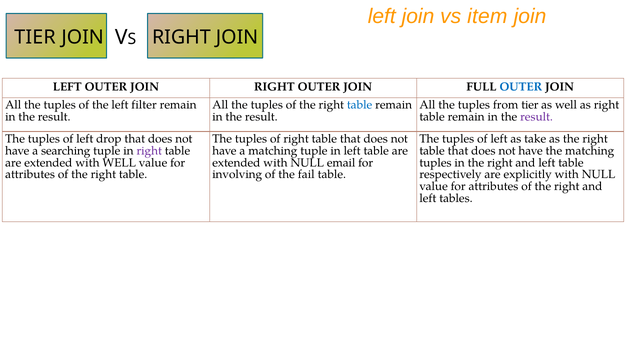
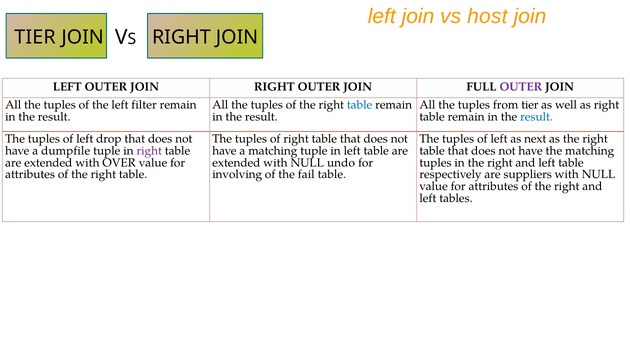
item: item -> host
OUTER at (521, 87) colour: blue -> purple
result at (537, 117) colour: purple -> blue
take: take -> next
searching: searching -> dumpfile
with WELL: WELL -> OVER
email: email -> undo
explicitly: explicitly -> suppliers
